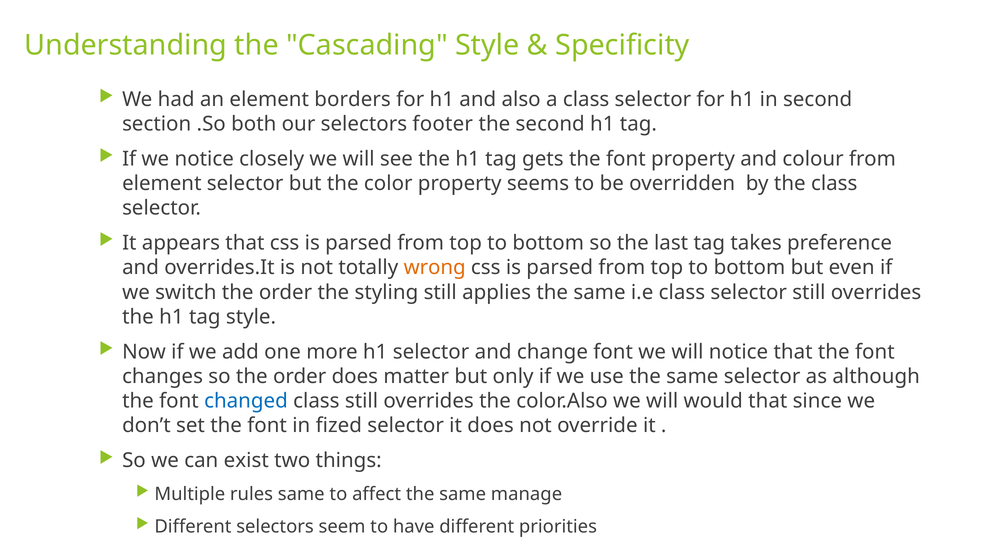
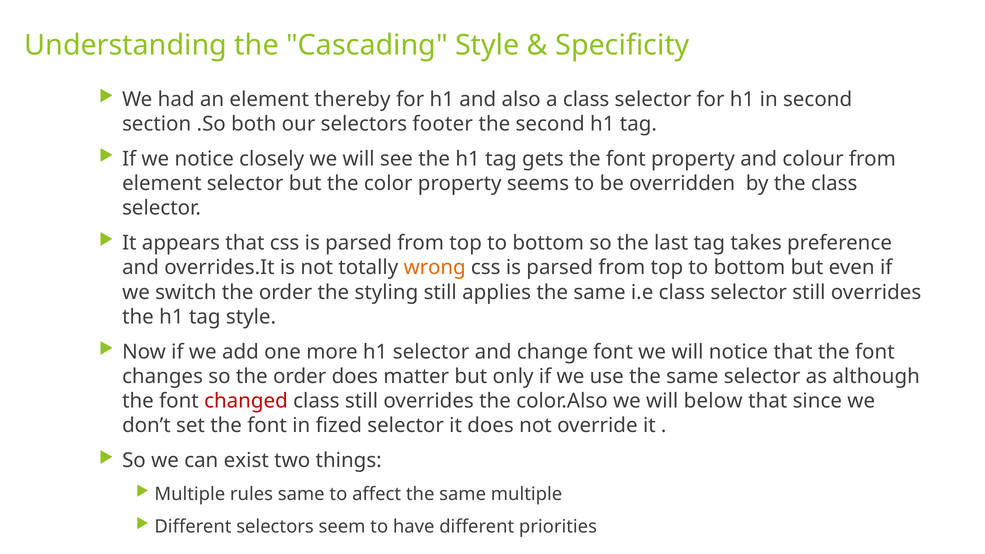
borders: borders -> thereby
changed colour: blue -> red
would: would -> below
same manage: manage -> multiple
